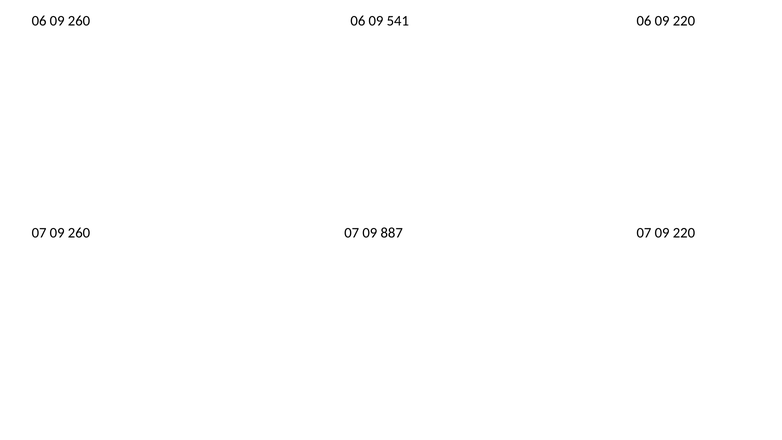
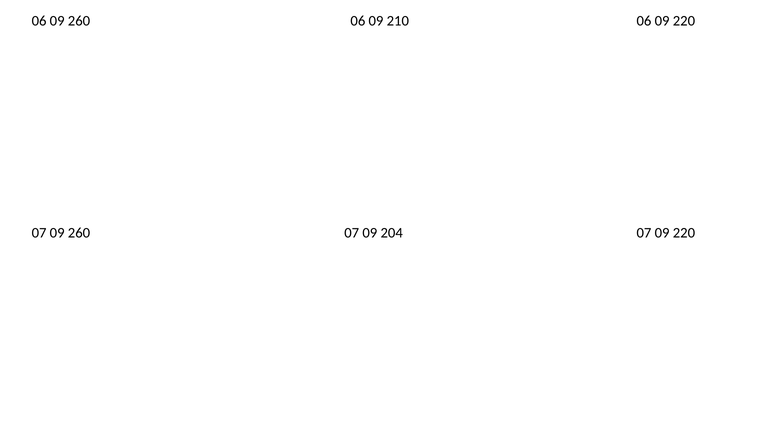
541: 541 -> 210
887: 887 -> 204
